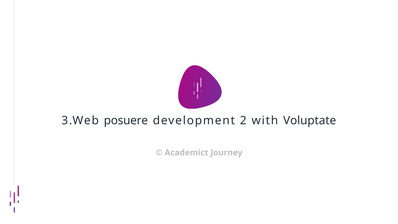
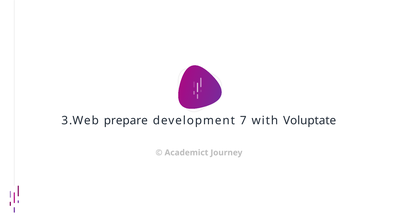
posuere: posuere -> prepare
2: 2 -> 7
